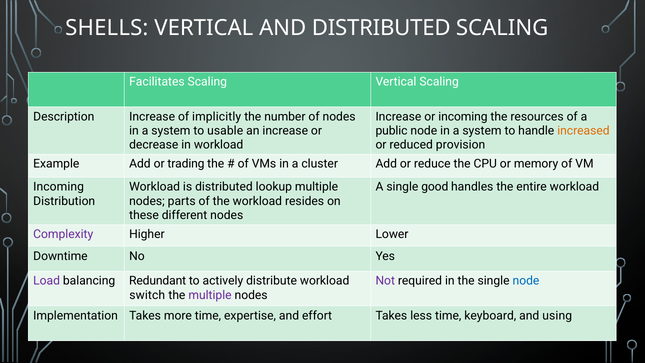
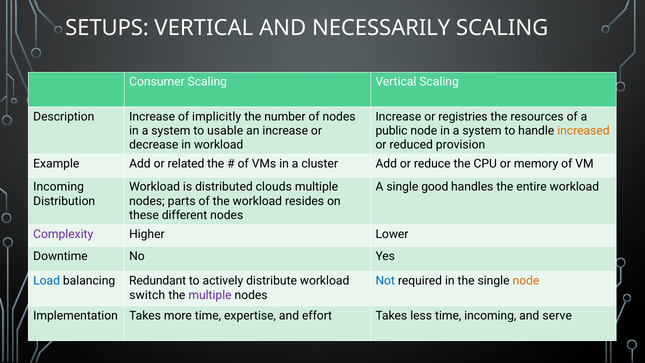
SHELLS: SHELLS -> SETUPS
AND DISTRIBUTED: DISTRIBUTED -> NECESSARILY
Facilitates: Facilitates -> Consumer
or incoming: incoming -> registries
trading: trading -> related
lookup: lookup -> clouds
Load colour: purple -> blue
Not colour: purple -> blue
node at (526, 281) colour: blue -> orange
time keyboard: keyboard -> incoming
using: using -> serve
